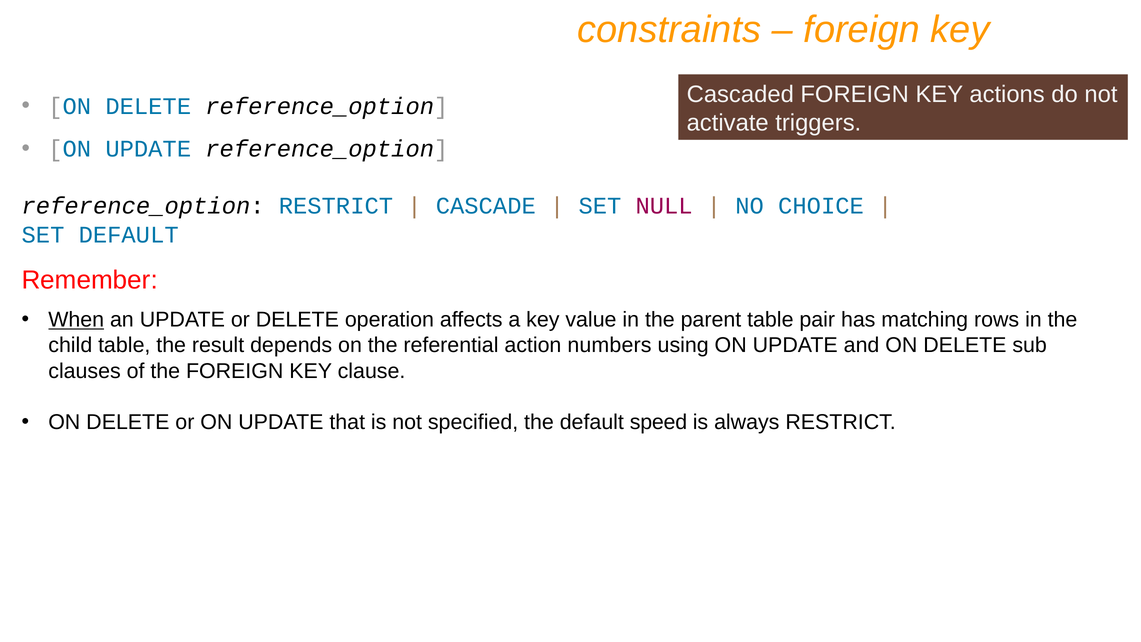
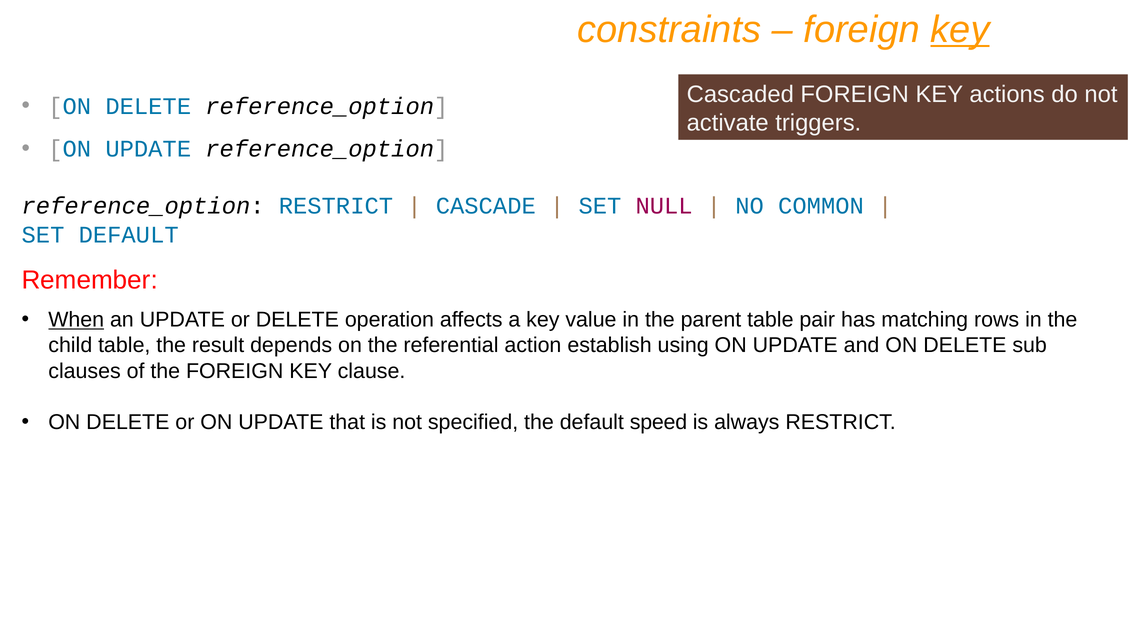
key at (960, 30) underline: none -> present
CHOICE: CHOICE -> COMMON
numbers: numbers -> establish
